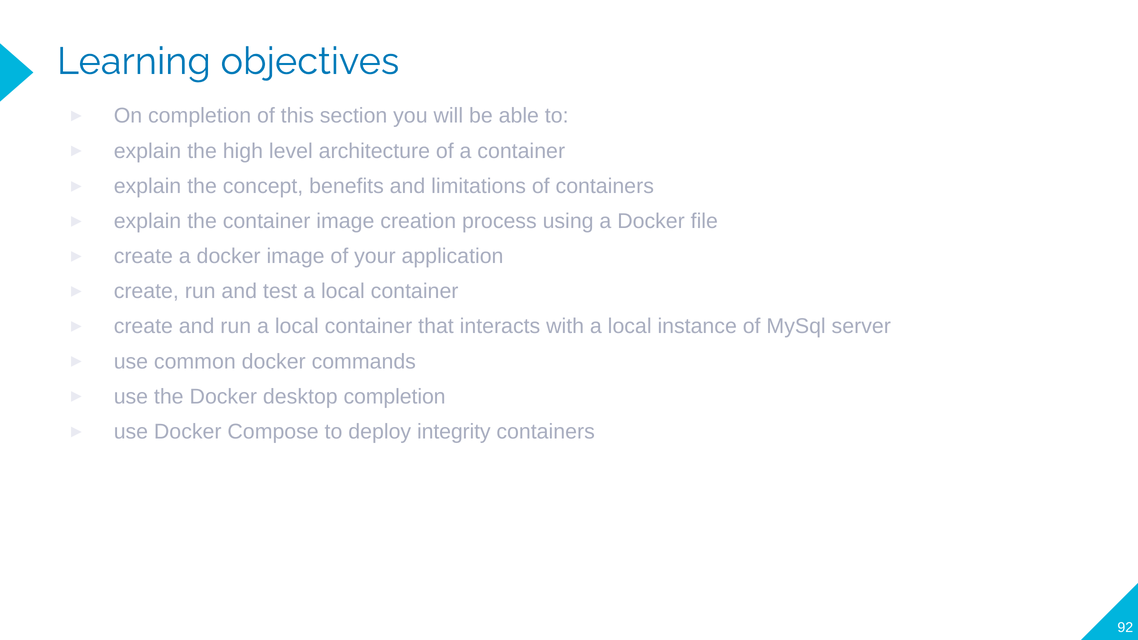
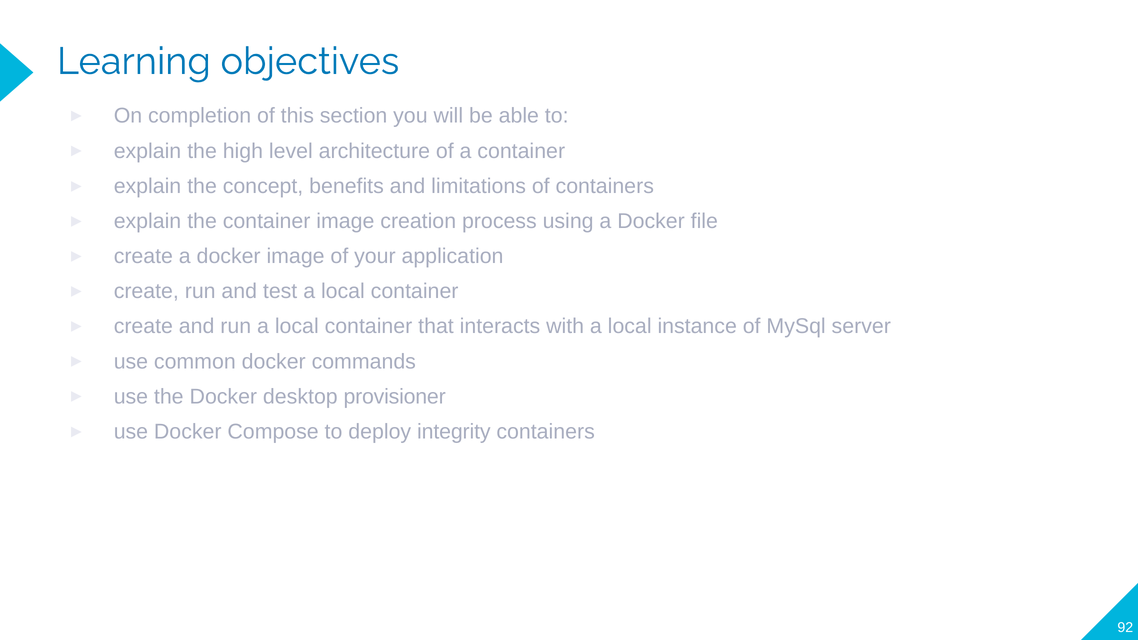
desktop completion: completion -> provisioner
